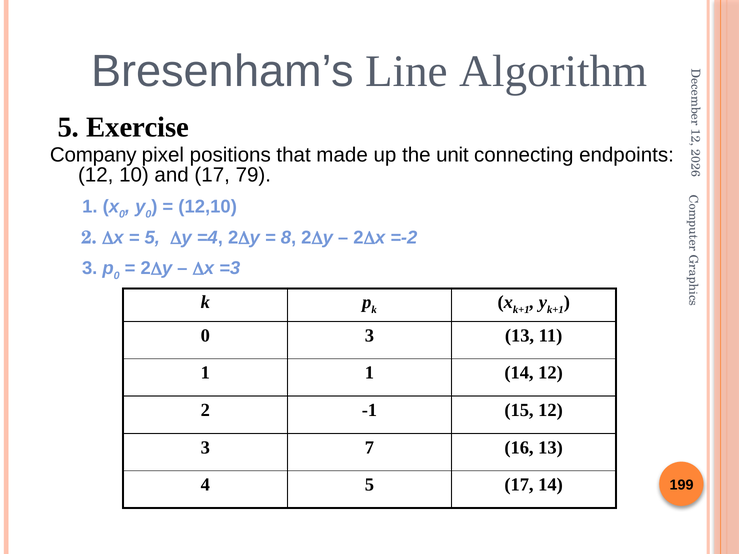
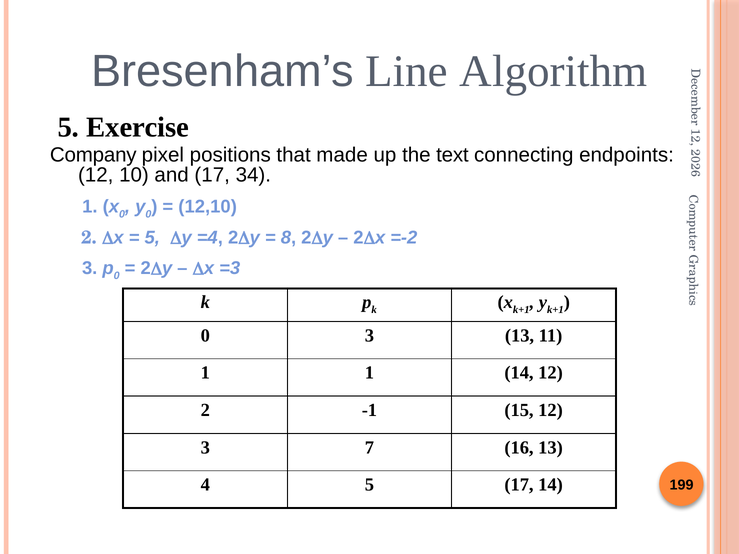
unit: unit -> text
79: 79 -> 34
